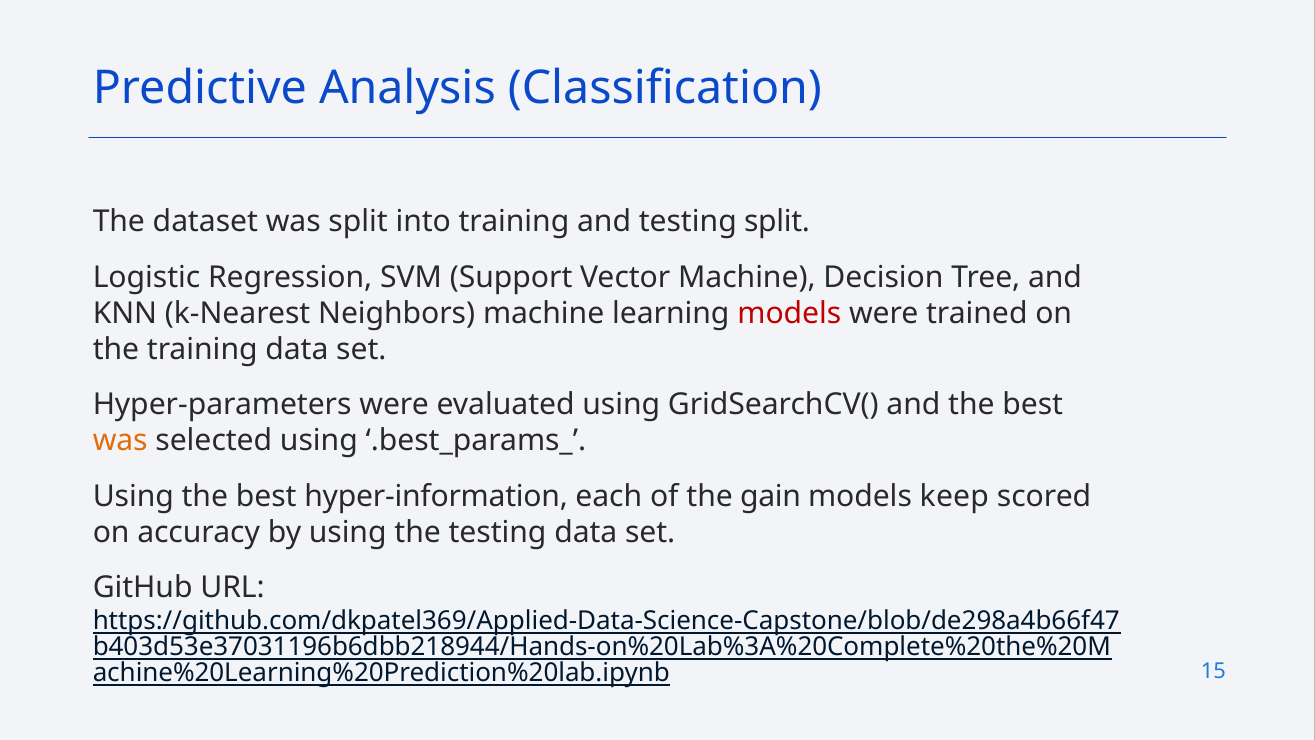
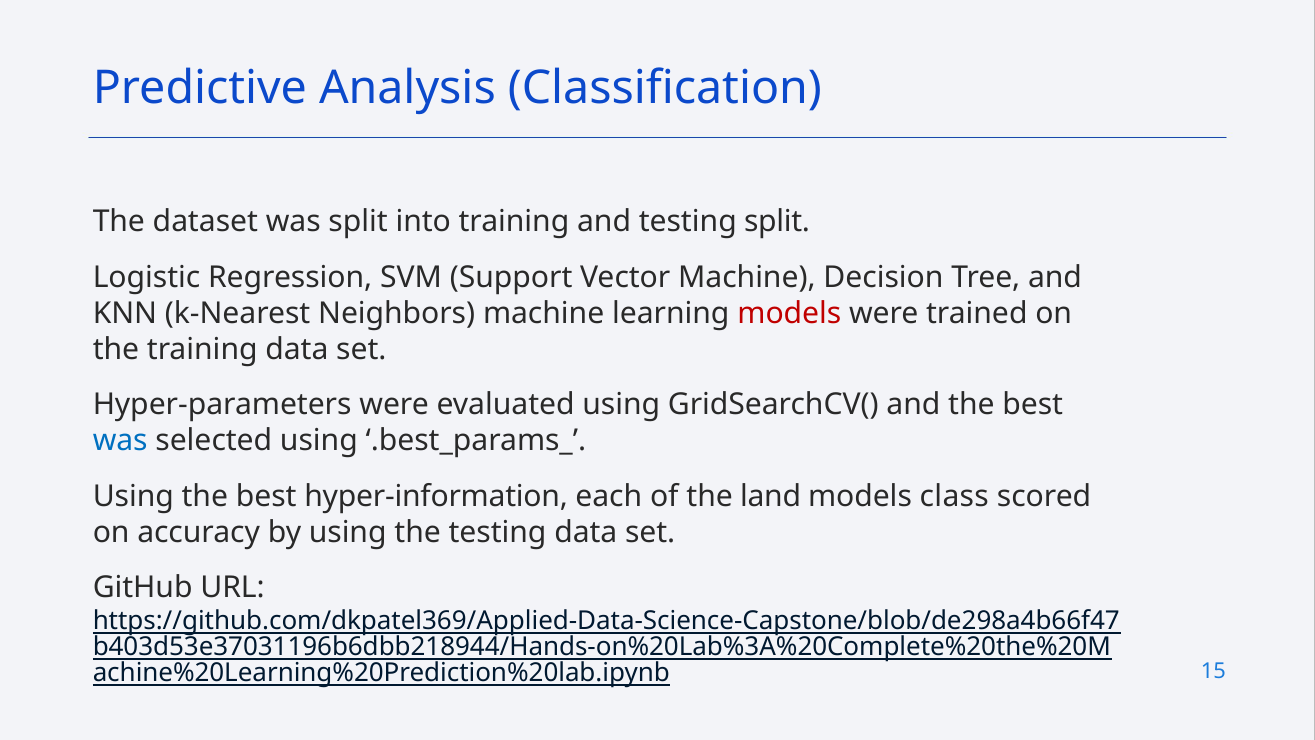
was at (120, 441) colour: orange -> blue
gain: gain -> land
keep: keep -> class
